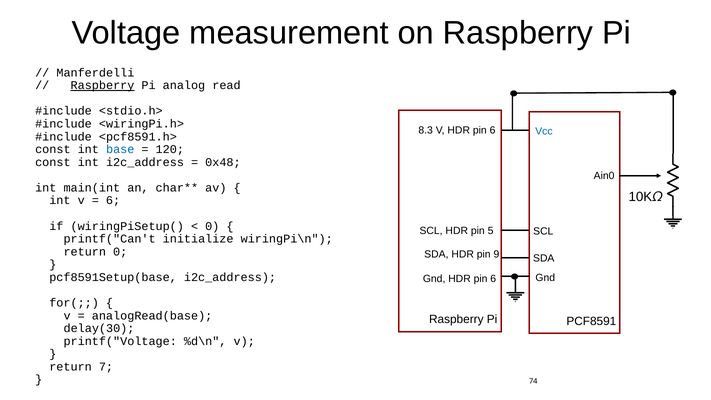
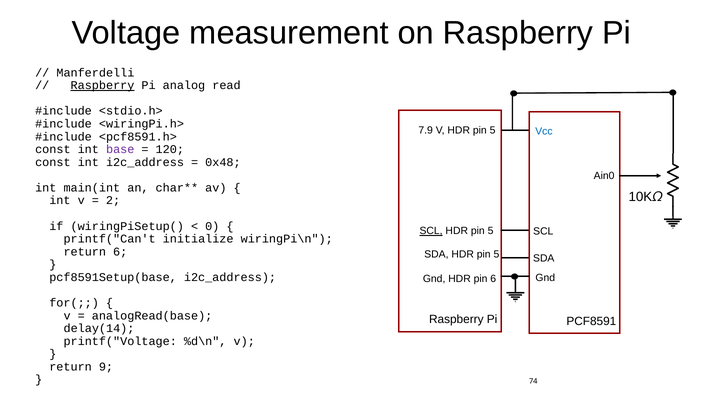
8.3: 8.3 -> 7.9
V HDR pin 6: 6 -> 5
base colour: blue -> purple
6 at (113, 201): 6 -> 2
SCL at (431, 231) underline: none -> present
return 0: 0 -> 6
SDA HDR pin 9: 9 -> 5
delay(30: delay(30 -> delay(14
7: 7 -> 9
